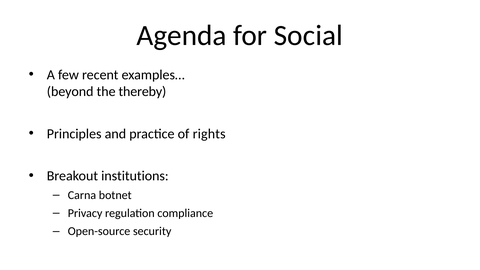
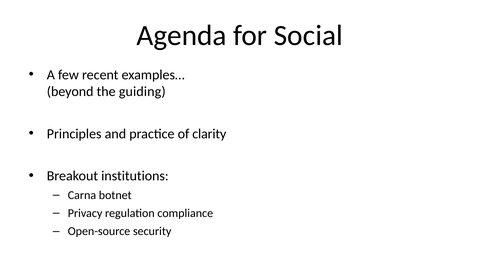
thereby: thereby -> guiding
rights: rights -> clarity
